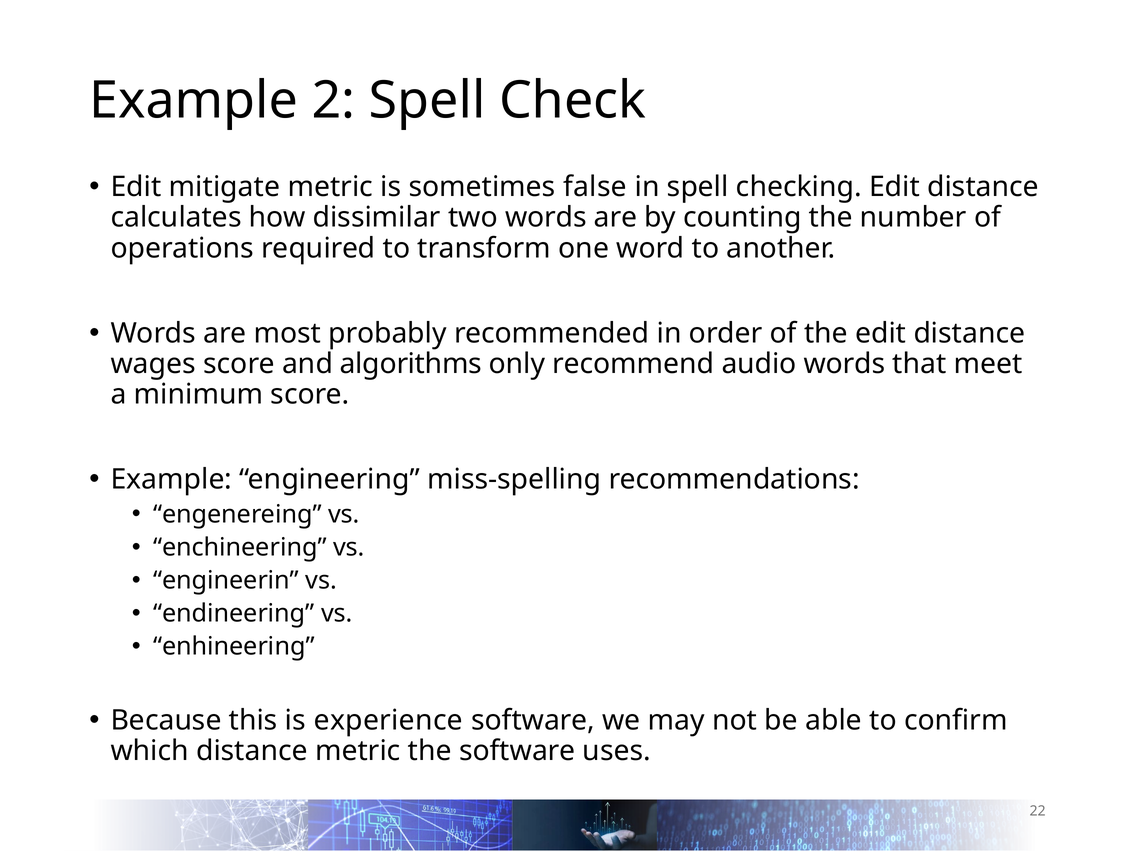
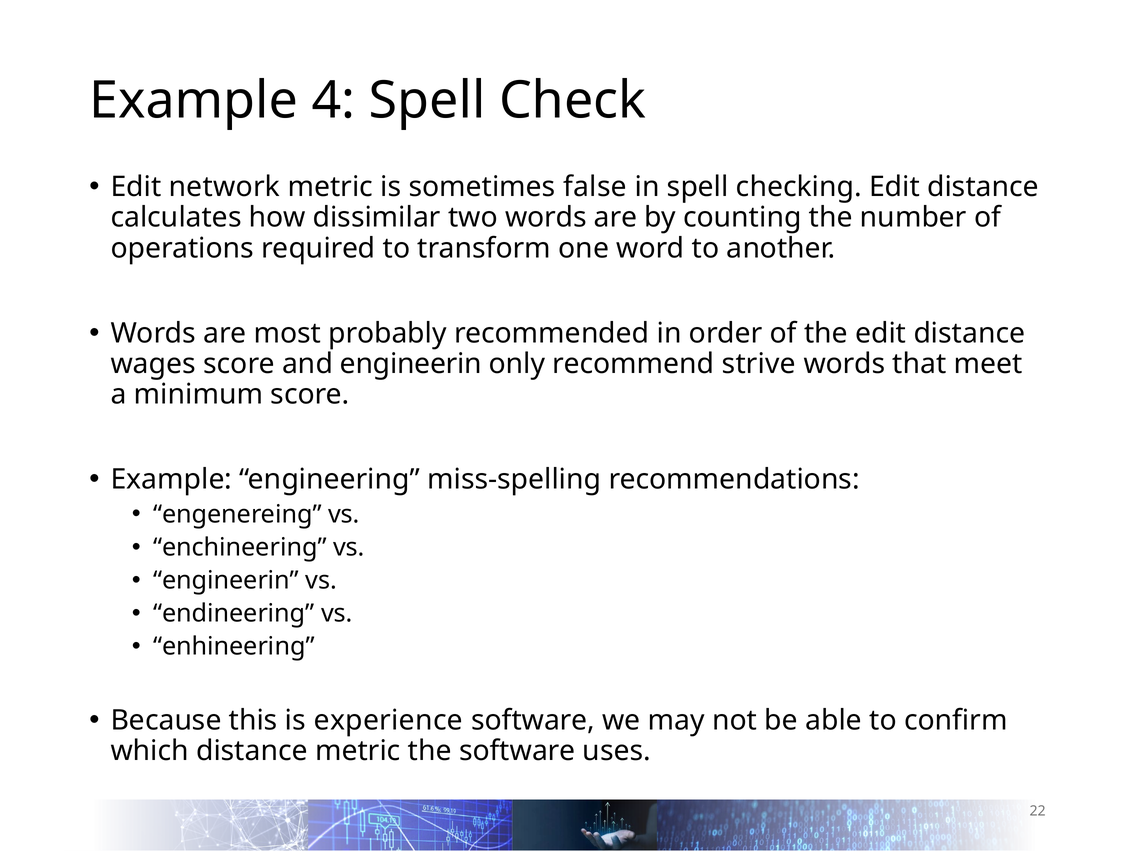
2: 2 -> 4
mitigate: mitigate -> network
and algorithms: algorithms -> engineerin
audio: audio -> strive
